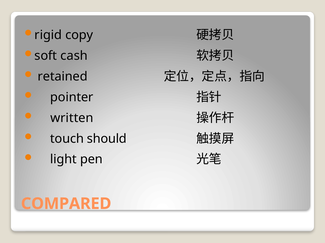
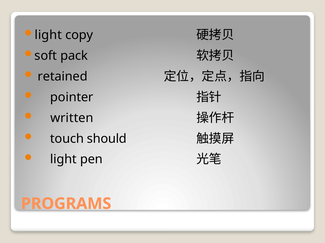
rigid at (48, 35): rigid -> light
cash: cash -> pack
COMPARED: COMPARED -> PROGRAMS
